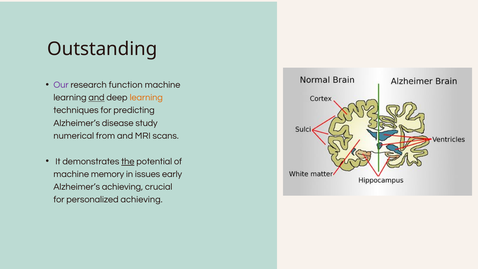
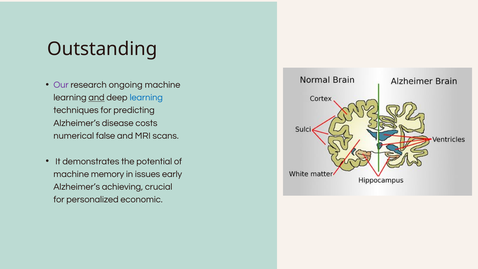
function: function -> ongoing
learning at (146, 98) colour: orange -> blue
study: study -> costs
from: from -> false
the underline: present -> none
personalized achieving: achieving -> economic
